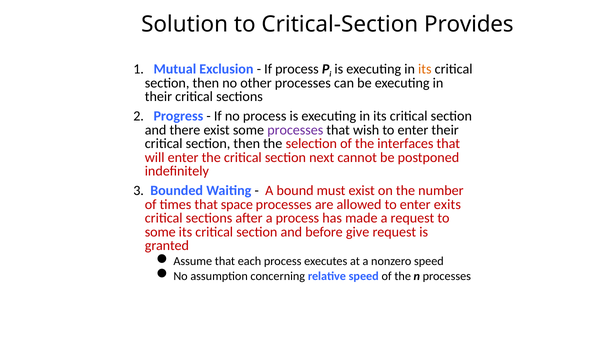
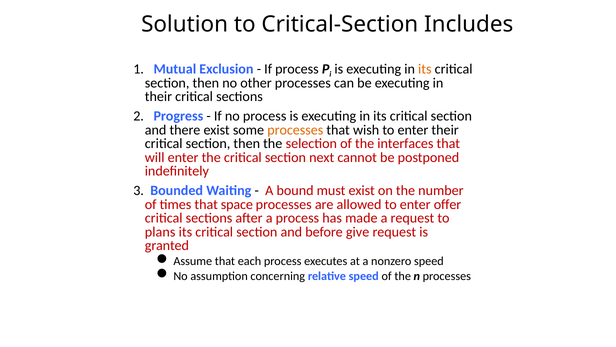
Provides: Provides -> Includes
processes at (295, 130) colour: purple -> orange
exits: exits -> offer
some at (160, 232): some -> plans
